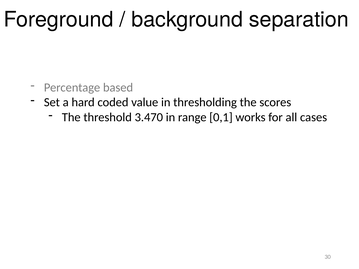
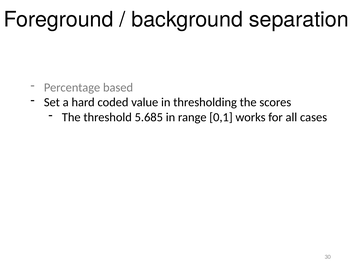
3.470: 3.470 -> 5.685
